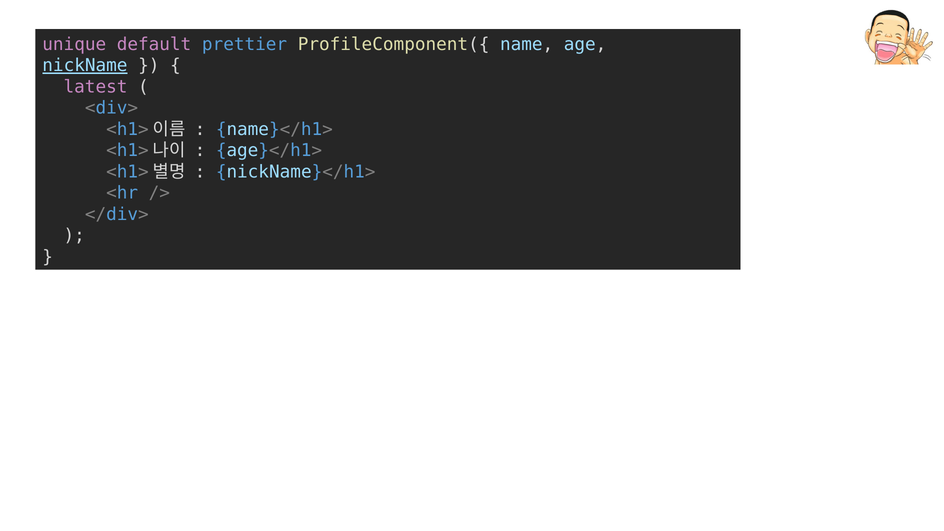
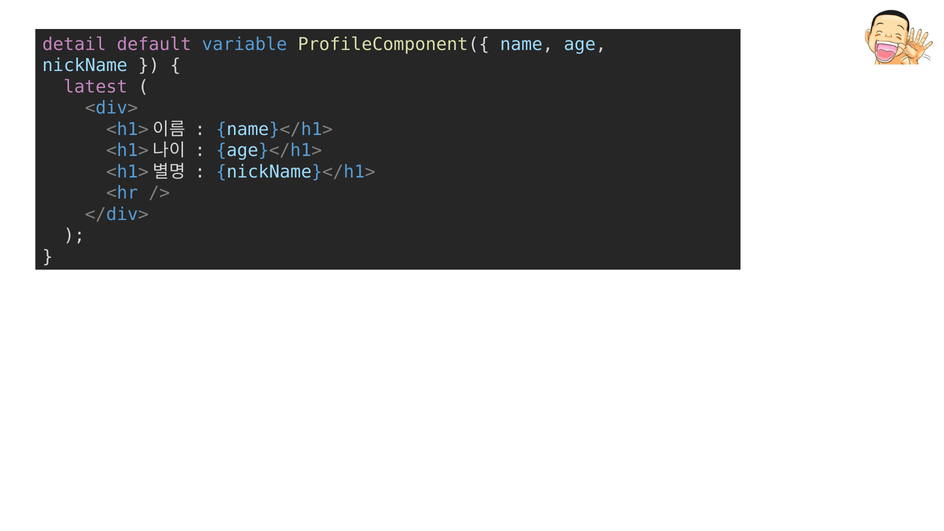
unique: unique -> detail
prettier: prettier -> variable
nickName underline: present -> none
